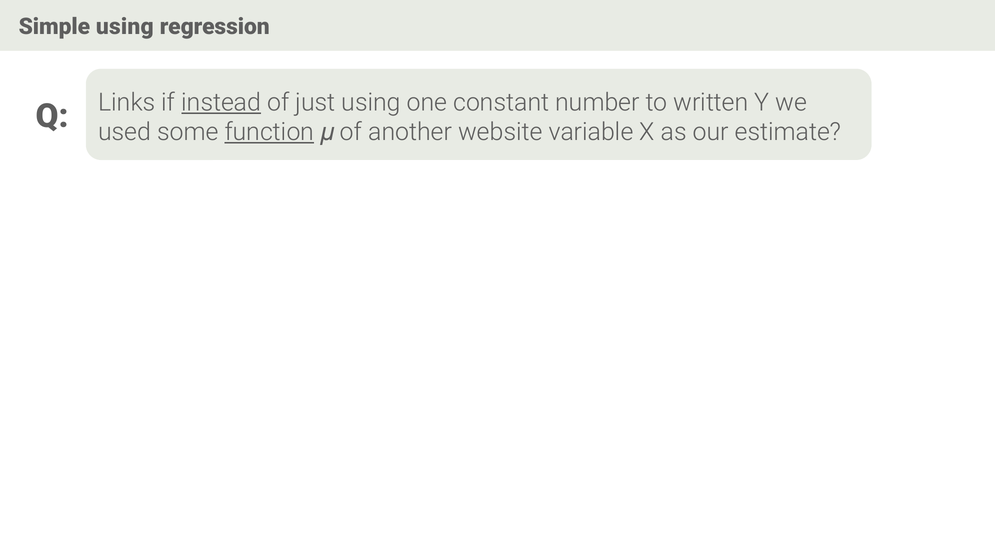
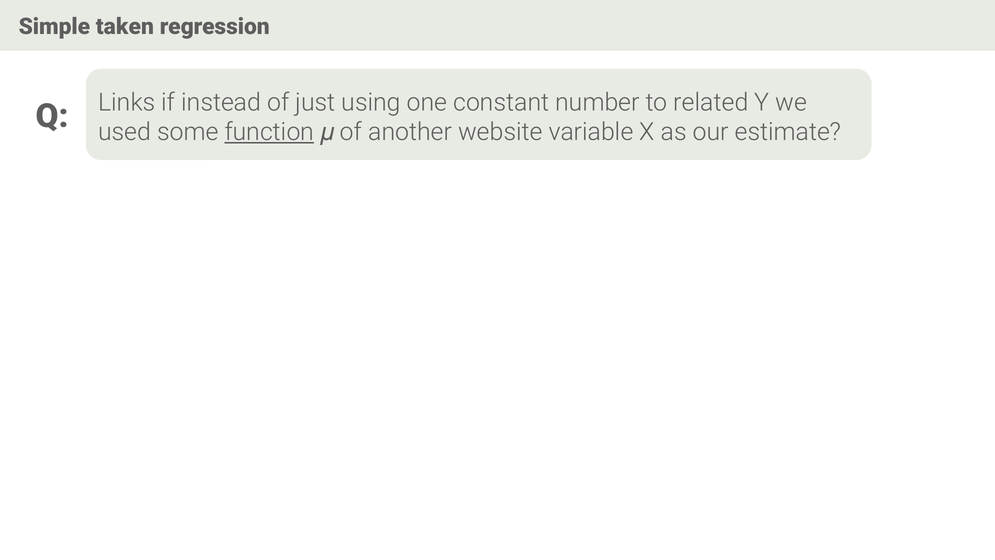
Simple using: using -> taken
instead underline: present -> none
written: written -> related
